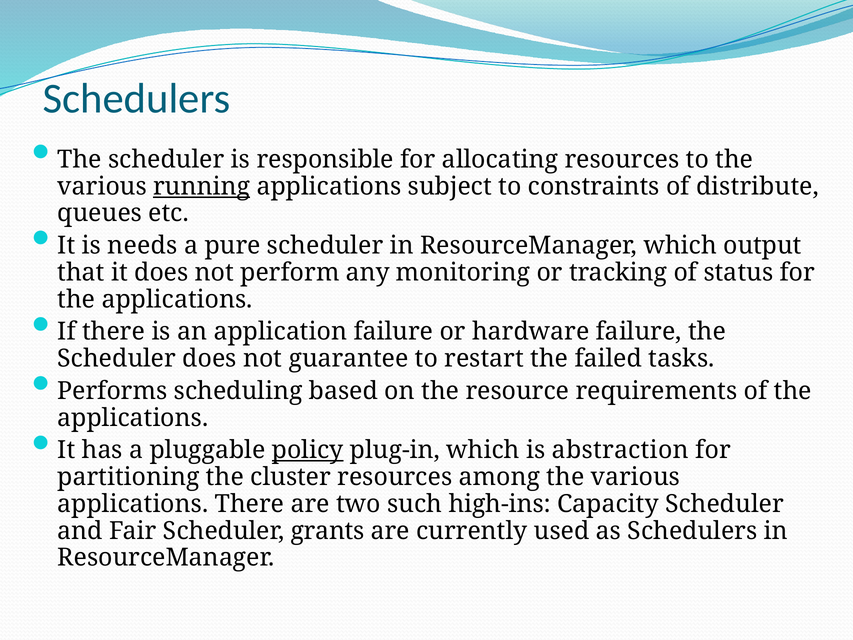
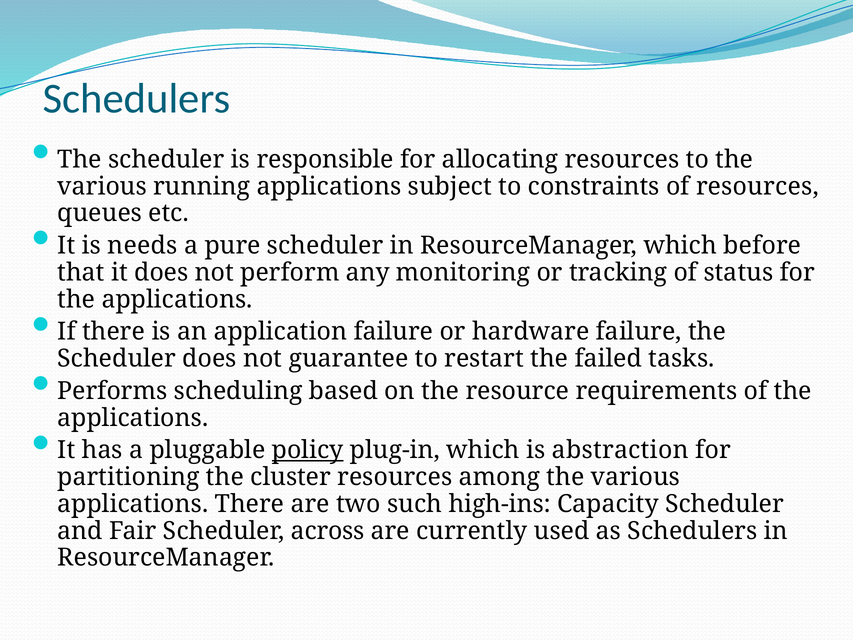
running underline: present -> none
of distribute: distribute -> resources
output: output -> before
grants: grants -> across
